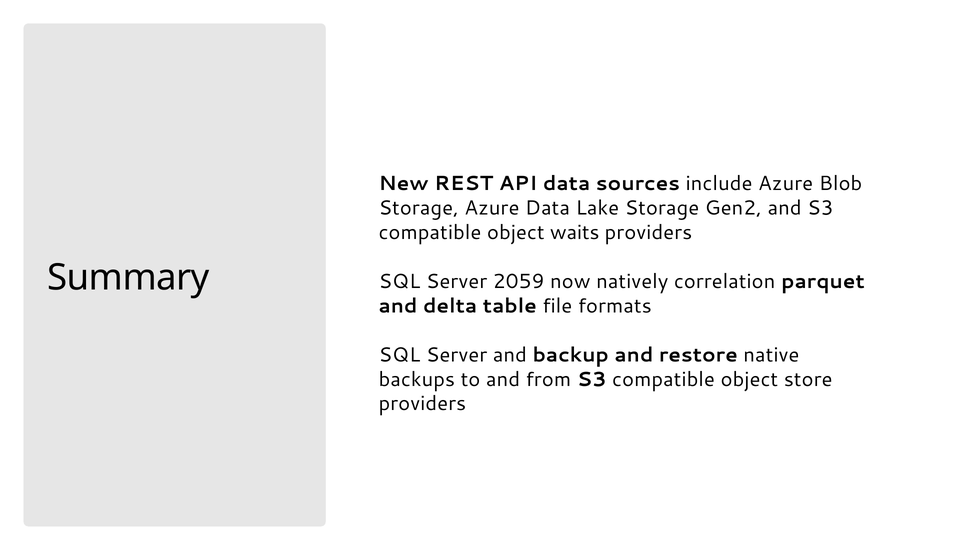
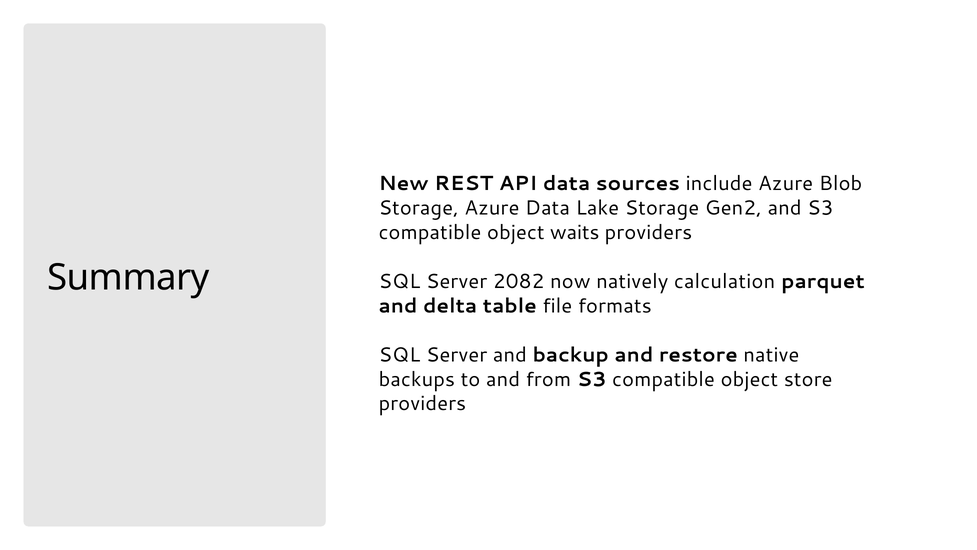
2059: 2059 -> 2082
correlation: correlation -> calculation
